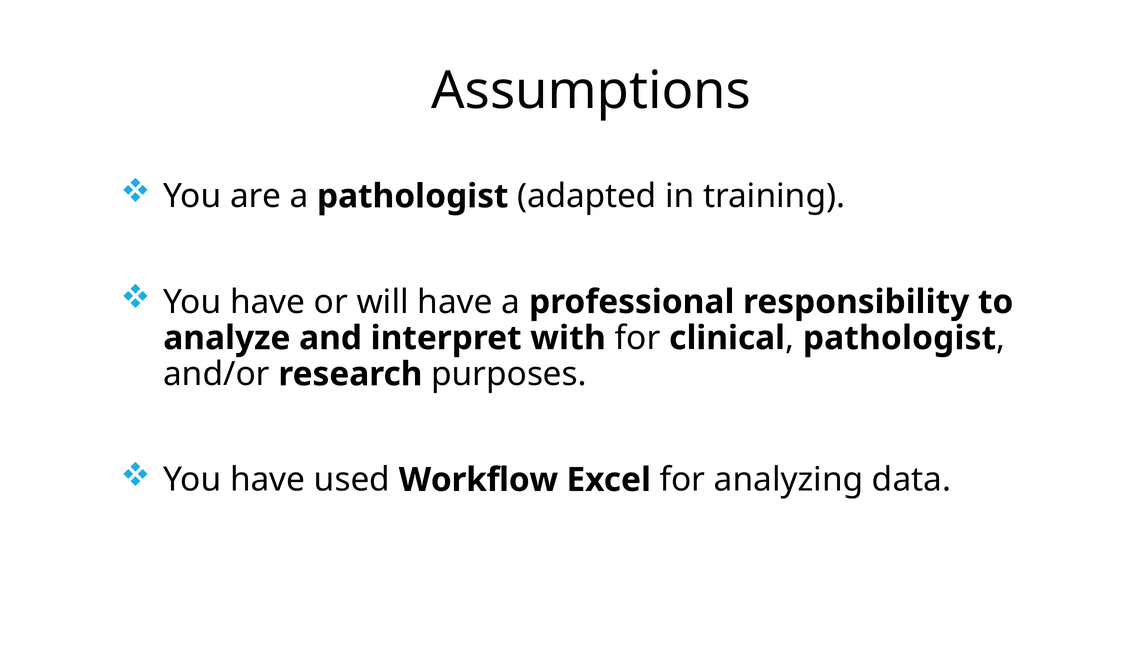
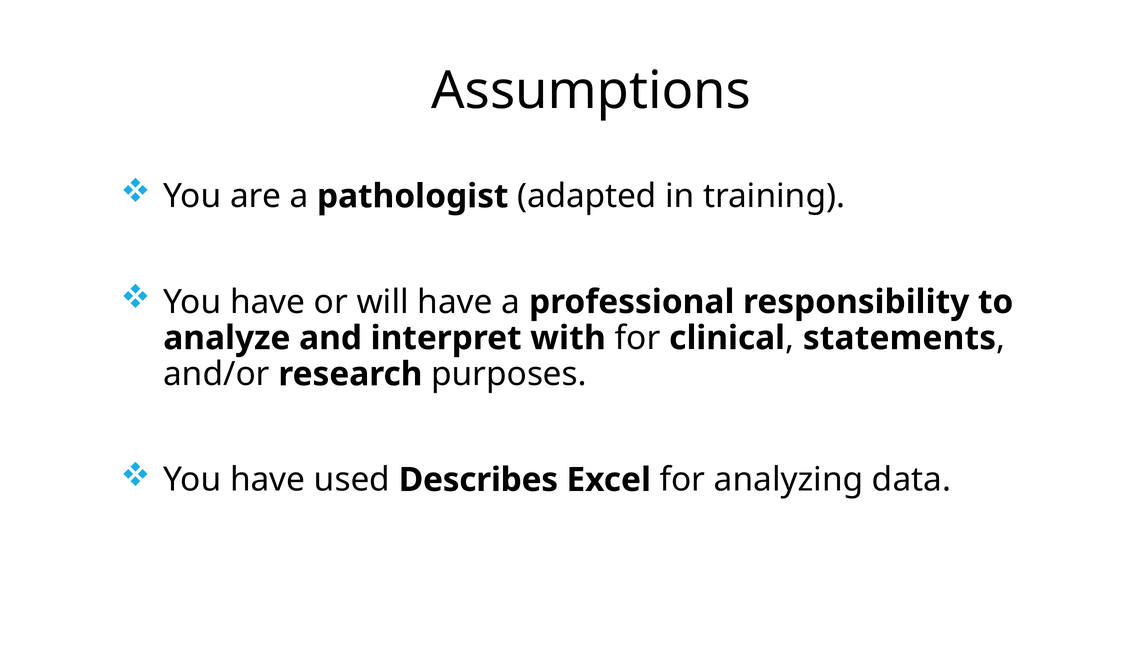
pathologist at (899, 338): pathologist -> statements
Workflow: Workflow -> Describes
